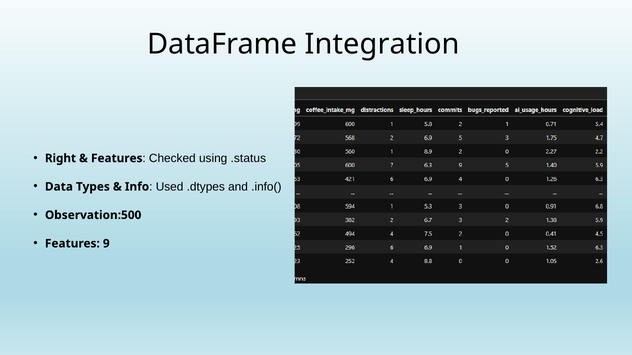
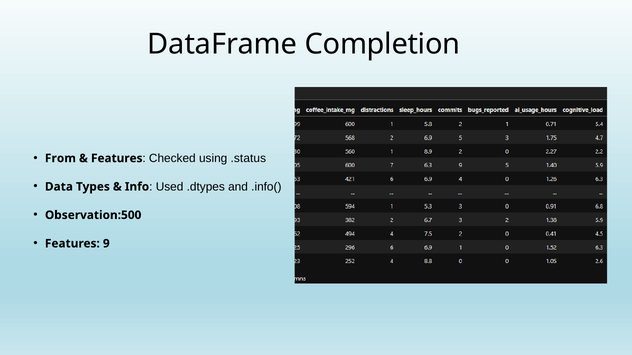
Integration: Integration -> Completion
Right: Right -> From
